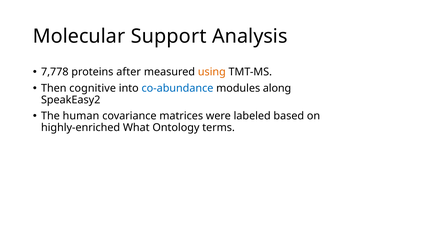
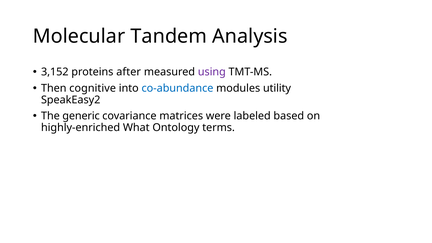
Support: Support -> Tandem
7,778: 7,778 -> 3,152
using colour: orange -> purple
along: along -> utility
human: human -> generic
